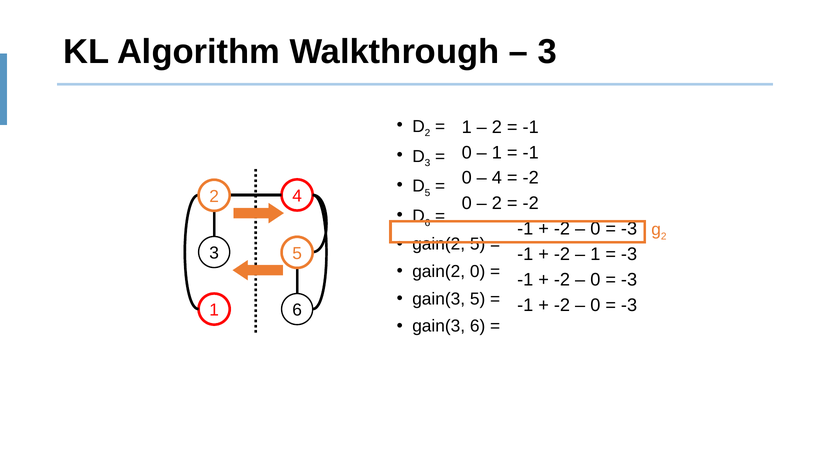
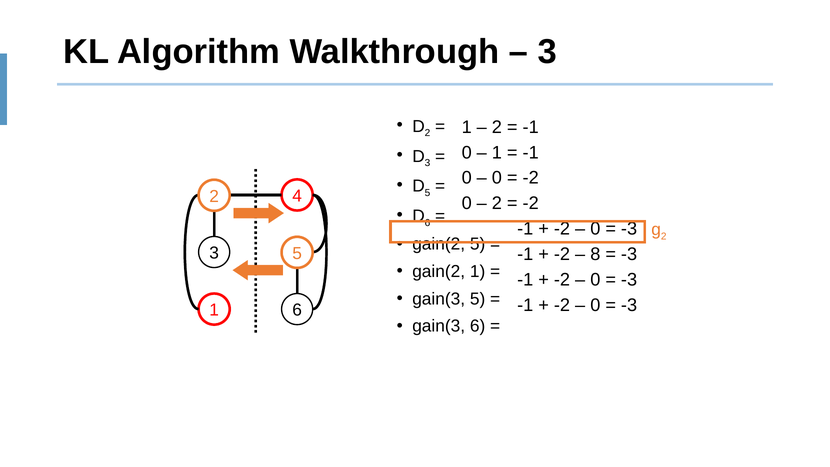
4 at (497, 178): 4 -> 0
1 at (595, 254): 1 -> 8
gain(2 0: 0 -> 1
